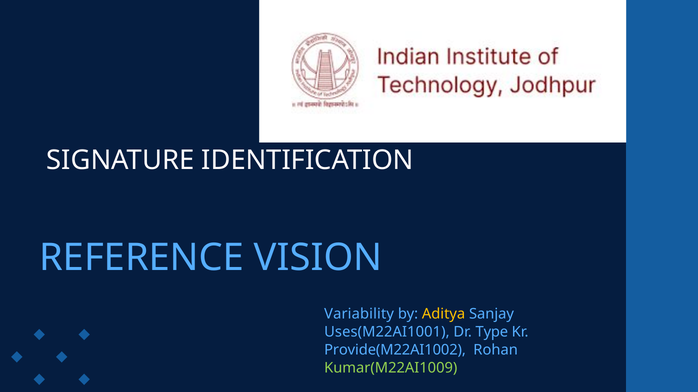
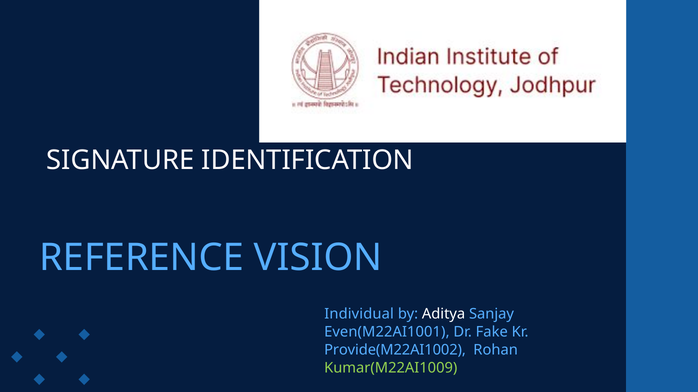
Variability: Variability -> Individual
Aditya colour: yellow -> white
Uses(M22AI1001: Uses(M22AI1001 -> Even(M22AI1001
Type: Type -> Fake
